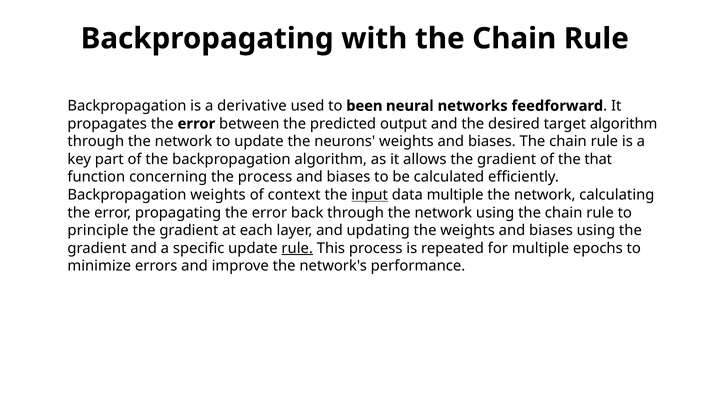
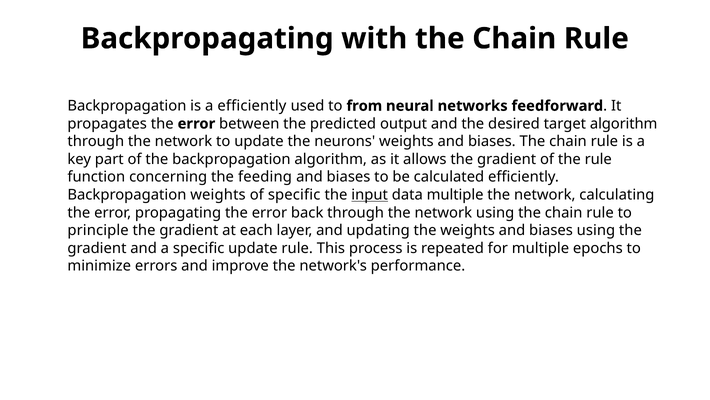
a derivative: derivative -> efficiently
been: been -> from
the that: that -> rule
the process: process -> feeding
of context: context -> specific
rule at (297, 248) underline: present -> none
